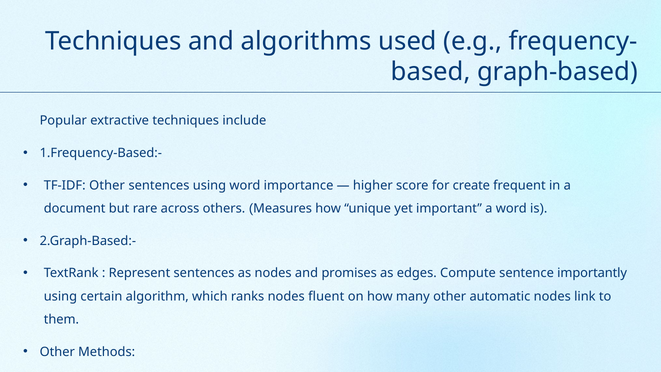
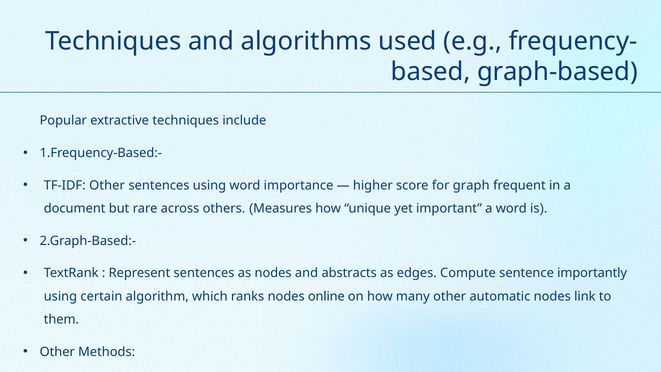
for create: create -> graph
promises: promises -> abstracts
fluent: fluent -> online
